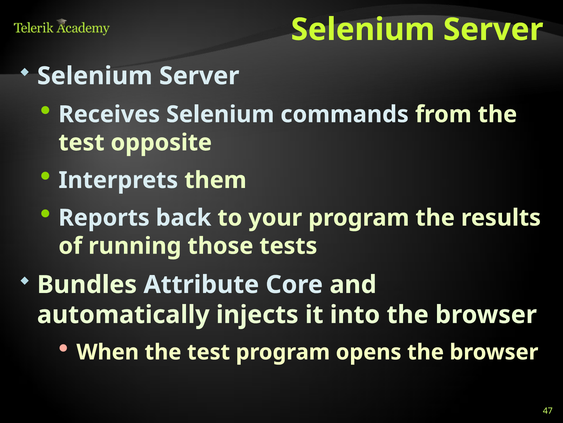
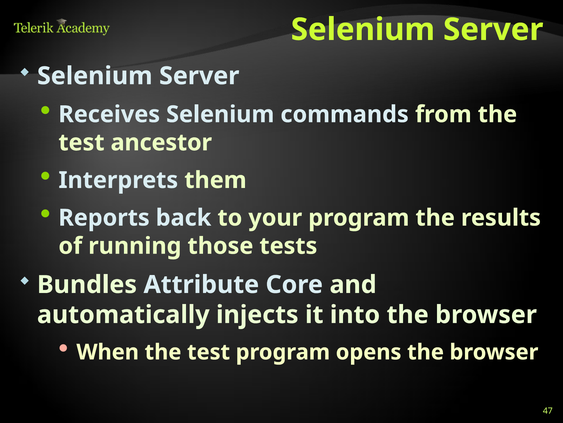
opposite: opposite -> ancestor
